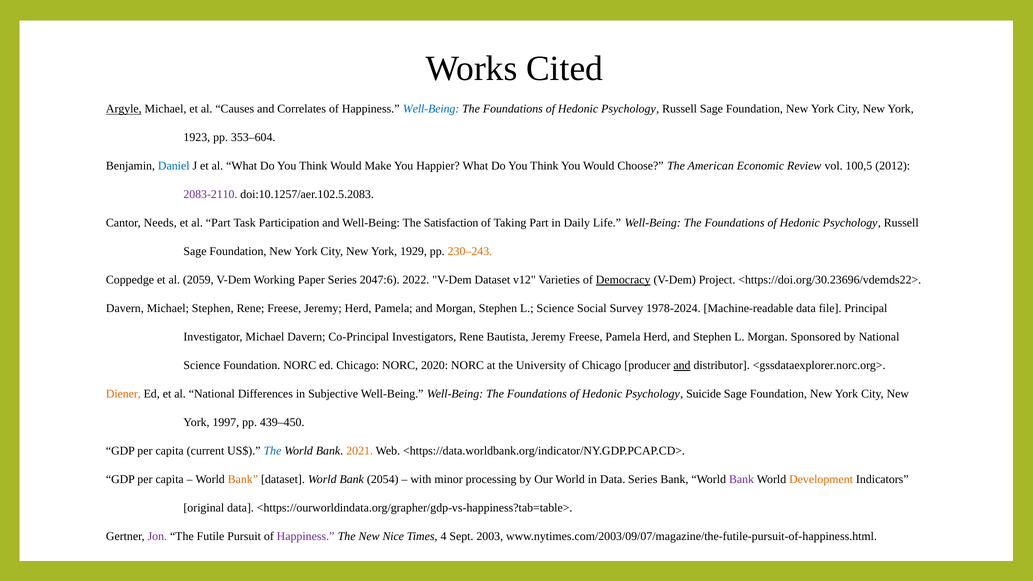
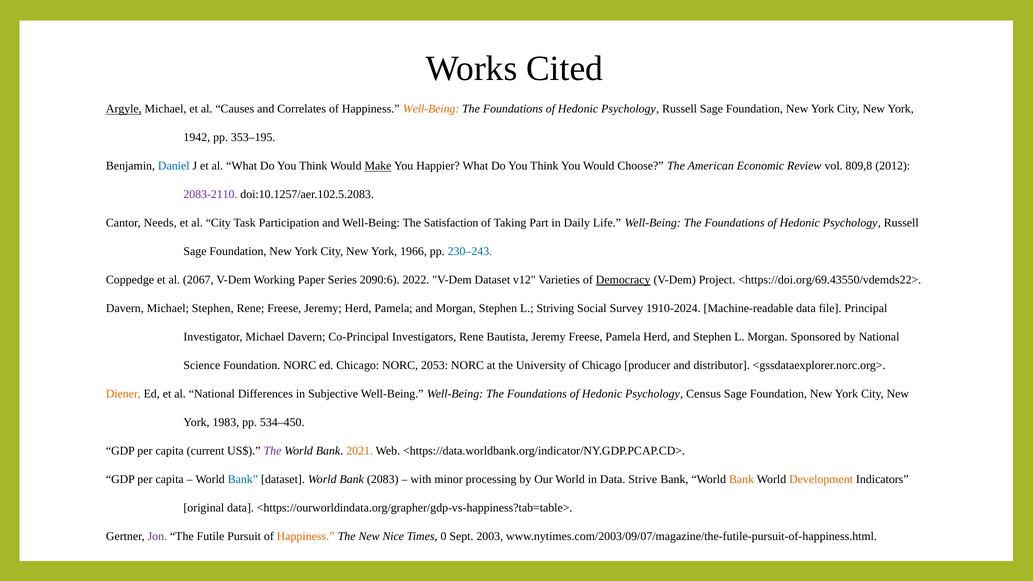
Well-Being at (431, 109) colour: blue -> orange
1923: 1923 -> 1942
353–604: 353–604 -> 353–195
Make underline: none -> present
100,5: 100,5 -> 809,8
al Part: Part -> City
1929: 1929 -> 1966
230–243 colour: orange -> blue
2059: 2059 -> 2067
2047:6: 2047:6 -> 2090:6
<https://doi.org/30.23696/vdemds22>: <https://doi.org/30.23696/vdemds22> -> <https://doi.org/69.43550/vdemds22>
L Science: Science -> Striving
1978-2024: 1978-2024 -> 1910-2024
2020: 2020 -> 2053
and at (682, 365) underline: present -> none
Suicide: Suicide -> Census
1997: 1997 -> 1983
439–450: 439–450 -> 534–450
The at (273, 451) colour: blue -> purple
Bank at (243, 479) colour: orange -> blue
2054: 2054 -> 2083
Data Series: Series -> Strive
Bank at (742, 479) colour: purple -> orange
Happiness at (306, 536) colour: purple -> orange
4: 4 -> 0
